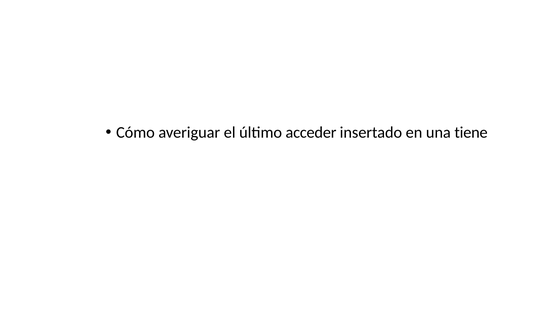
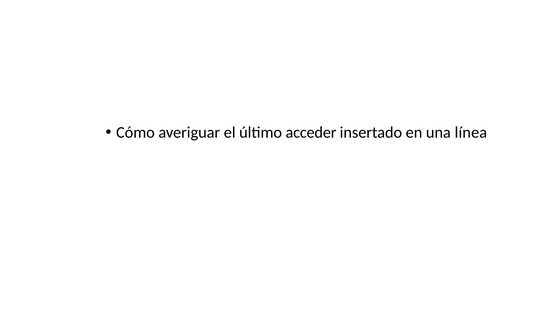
tiene: tiene -> línea
